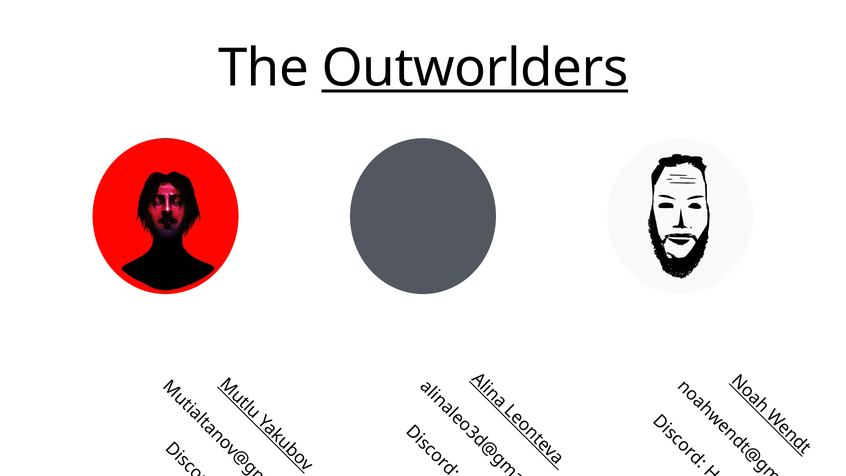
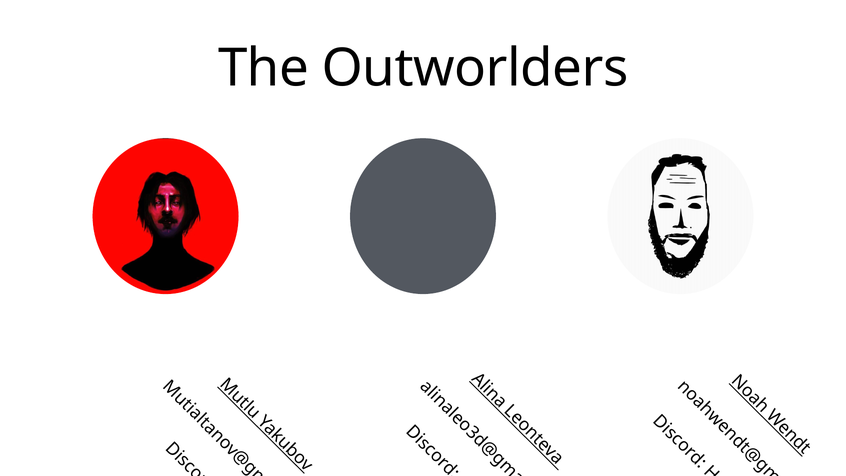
Outworlders underline: present -> none
